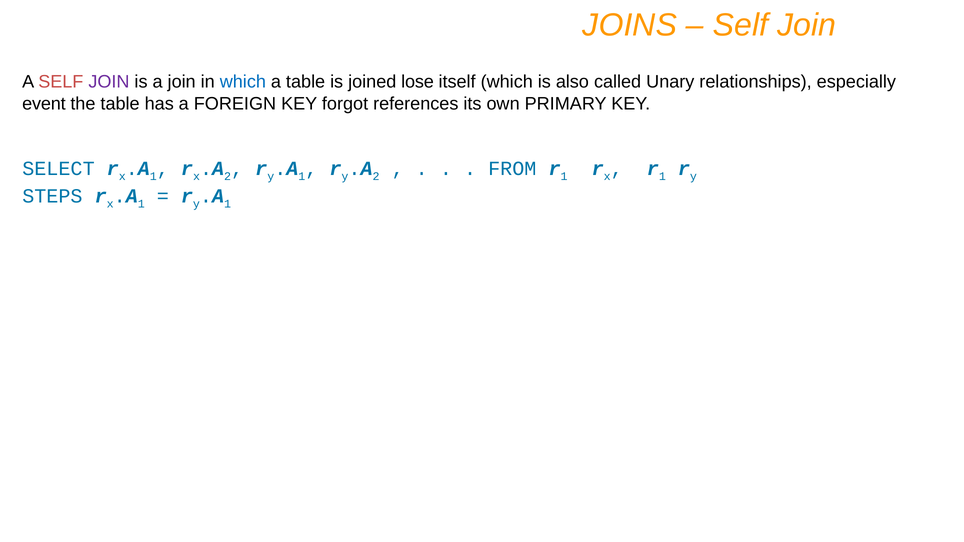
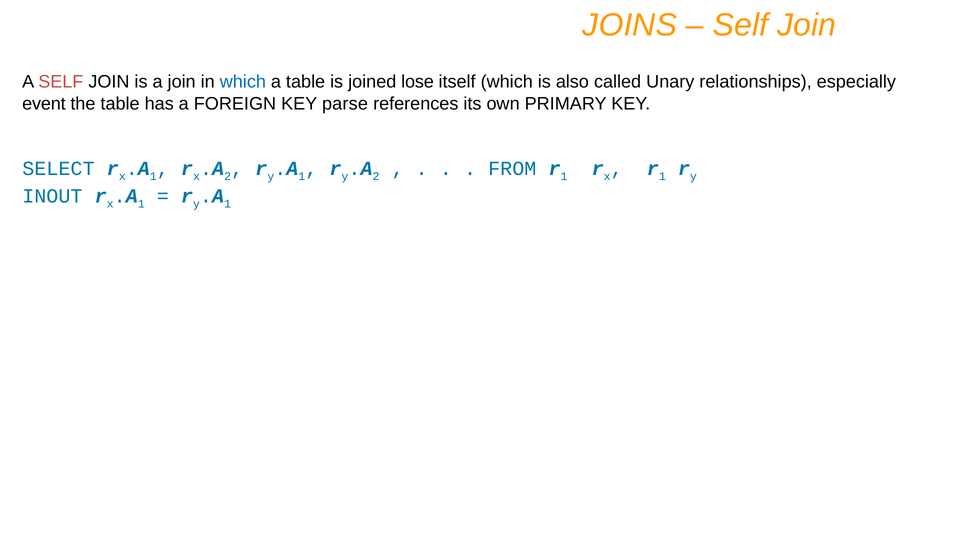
JOIN at (109, 82) colour: purple -> black
forgot: forgot -> parse
STEPS: STEPS -> INOUT
